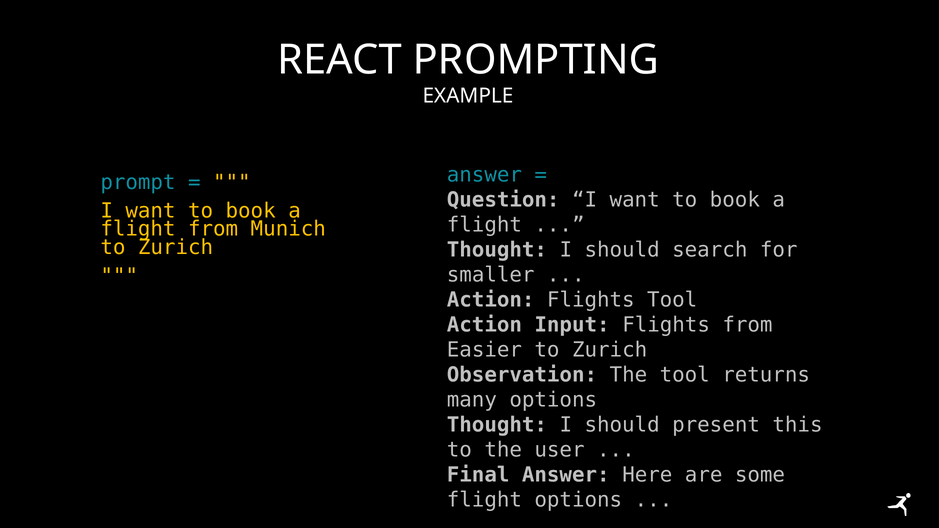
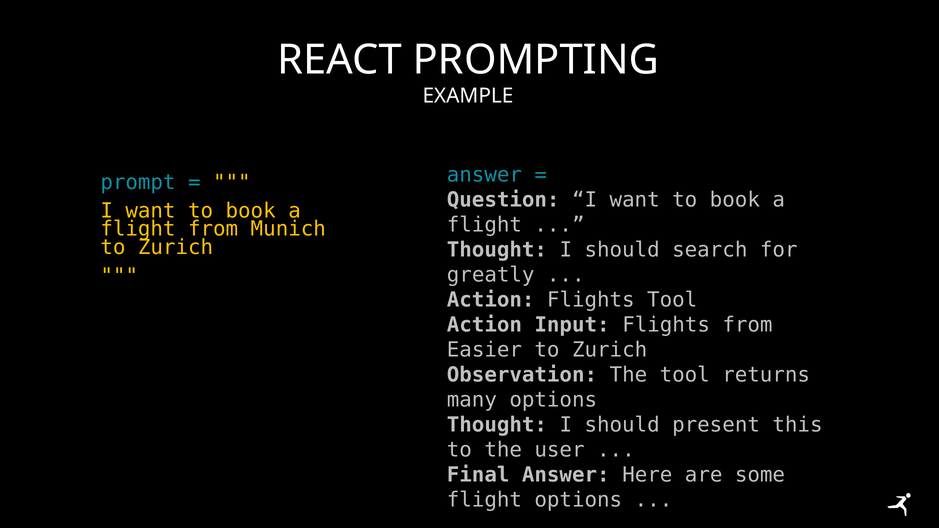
smaller: smaller -> greatly
